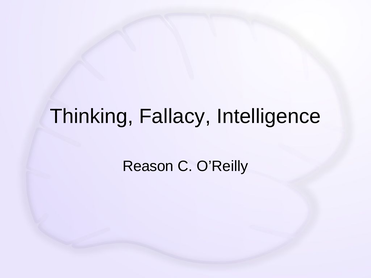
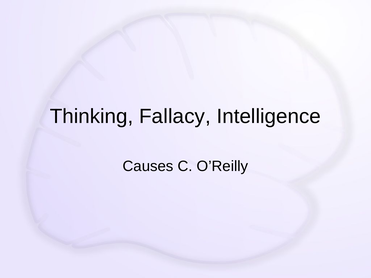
Reason: Reason -> Causes
